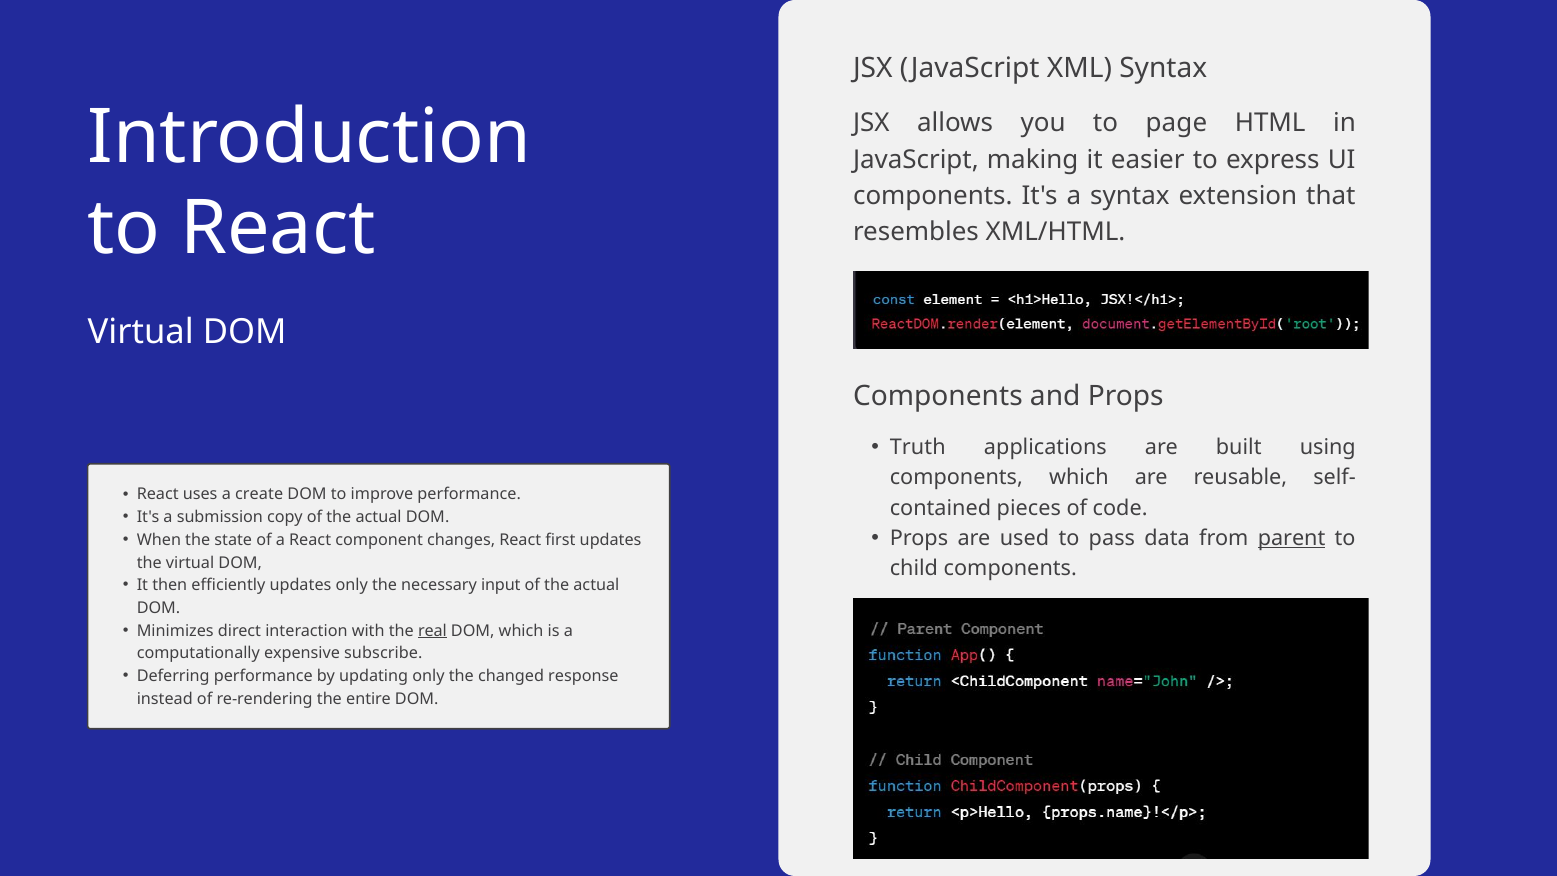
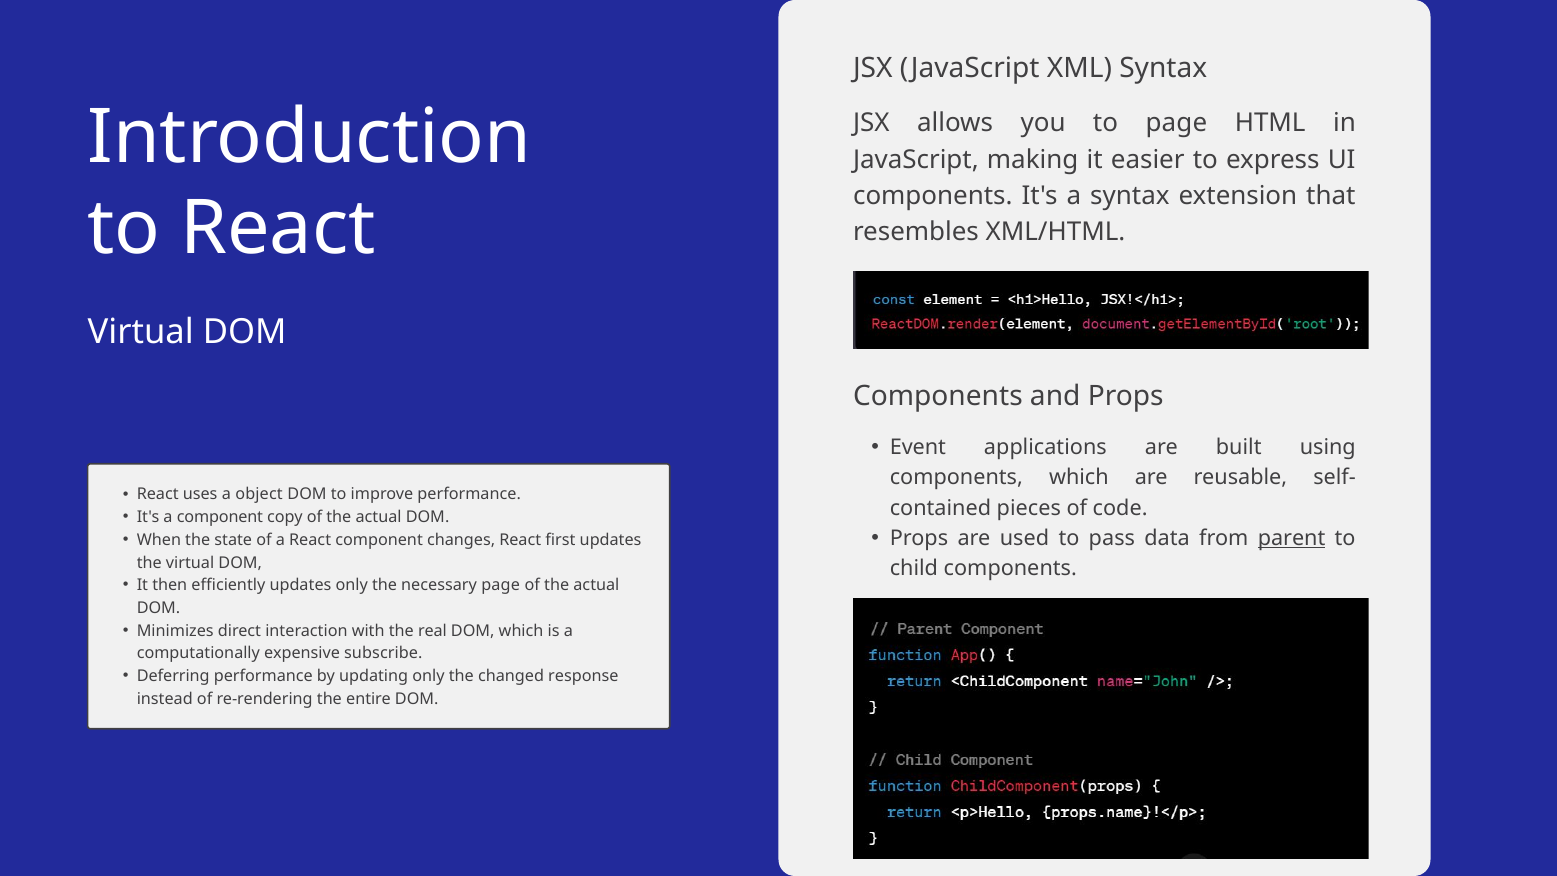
Truth: Truth -> Event
create: create -> object
a submission: submission -> component
necessary input: input -> page
real underline: present -> none
